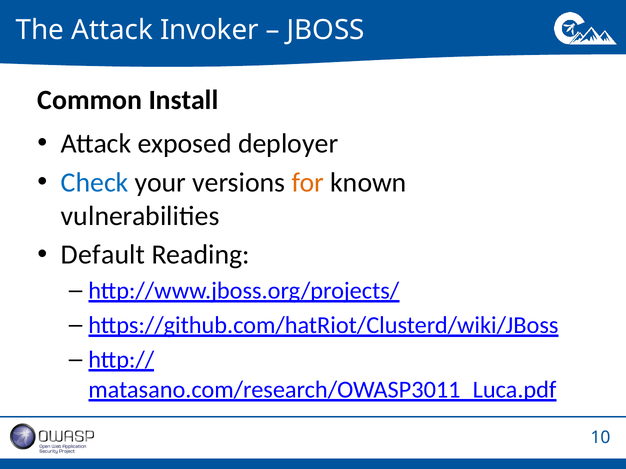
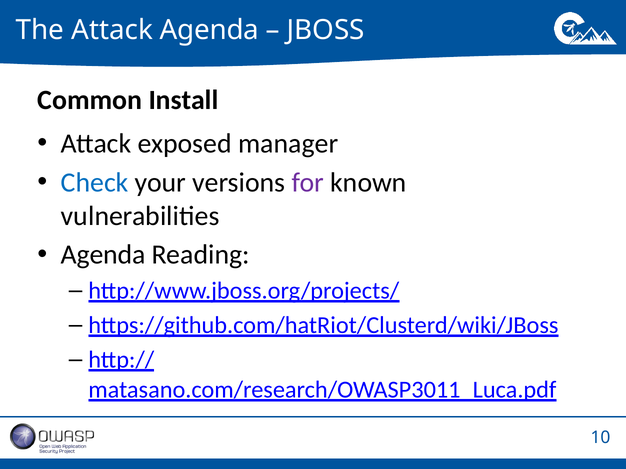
Attack Invoker: Invoker -> Agenda
deployer: deployer -> manager
for colour: orange -> purple
Default at (103, 255): Default -> Agenda
